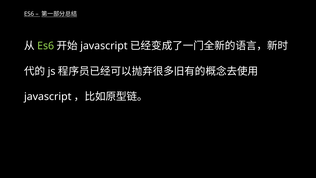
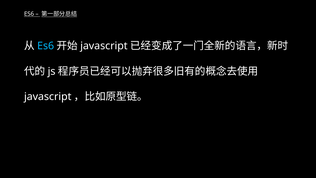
Es6 at (46, 46) colour: light green -> light blue
